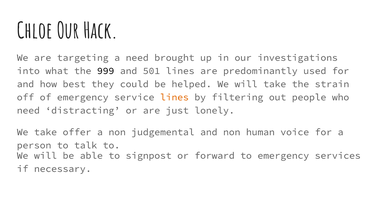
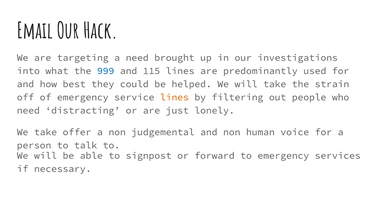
Chloe: Chloe -> Email
999 colour: black -> blue
501: 501 -> 115
